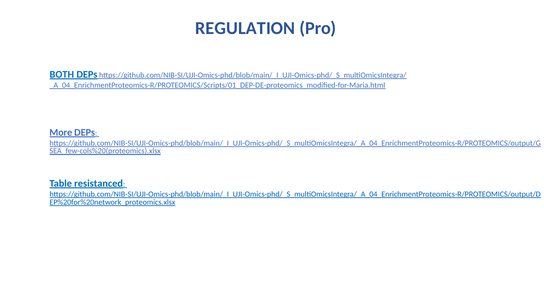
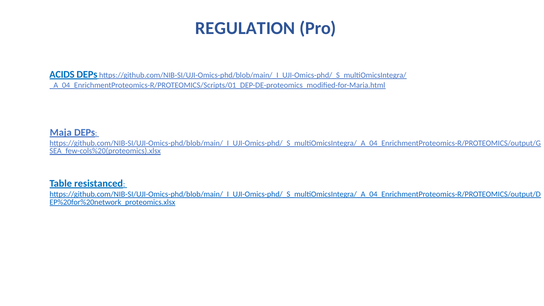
BOTH: BOTH -> ACIDS
More: More -> Maja
